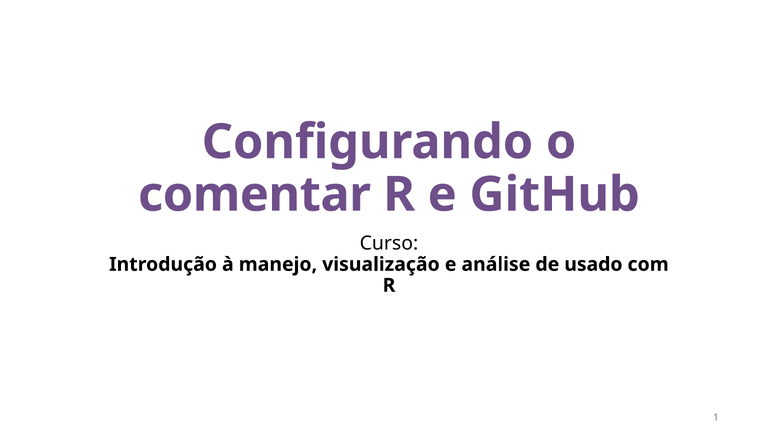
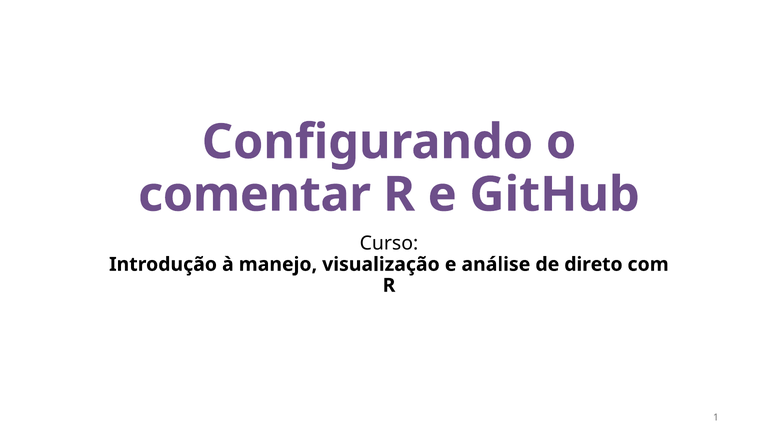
usado: usado -> direto
